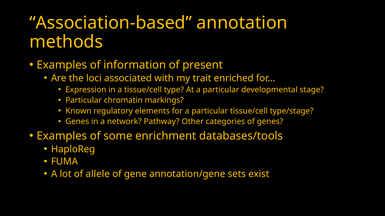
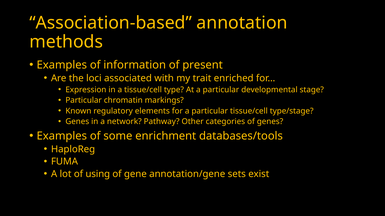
allele: allele -> using
